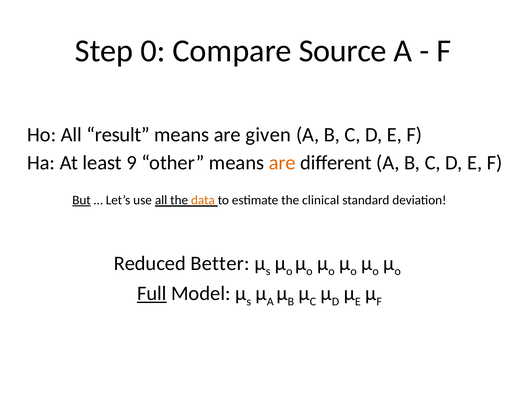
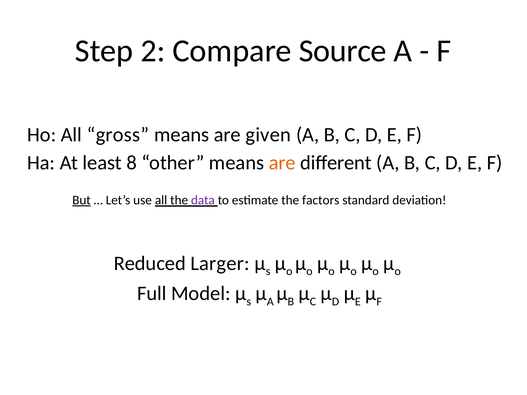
0: 0 -> 2
result: result -> gross
9: 9 -> 8
data colour: orange -> purple
clinical: clinical -> factors
Better: Better -> Larger
Full underline: present -> none
